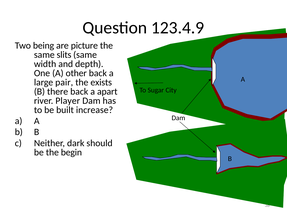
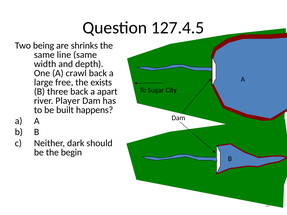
123.4.9: 123.4.9 -> 127.4.5
picture: picture -> shrinks
slits: slits -> line
other: other -> crawl
pair: pair -> free
there: there -> three
increase: increase -> happens
